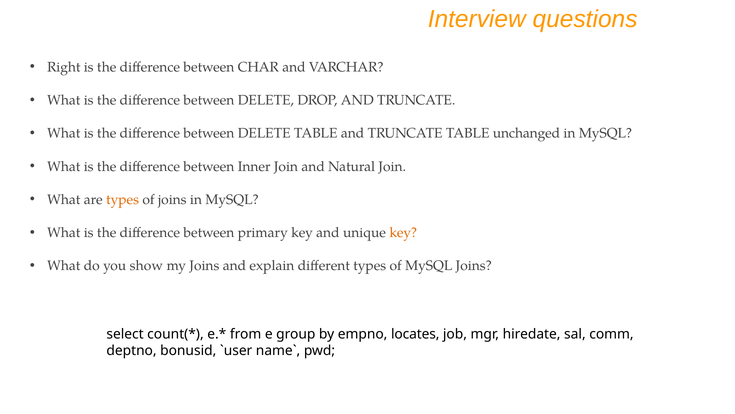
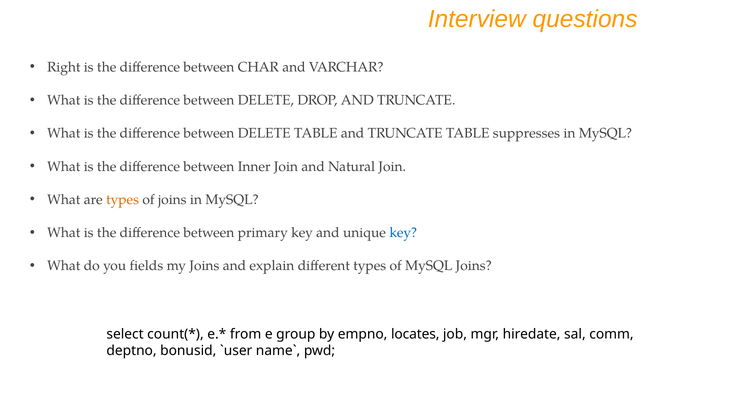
unchanged: unchanged -> suppresses
key at (403, 232) colour: orange -> blue
show: show -> fields
